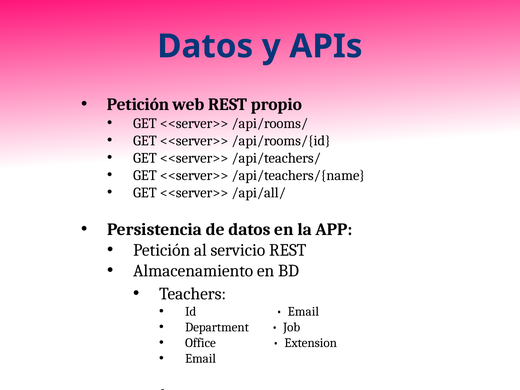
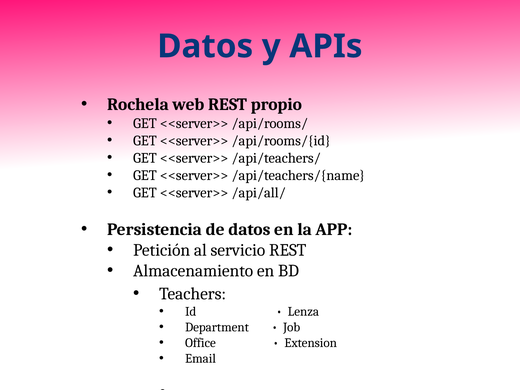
Petición at (138, 104): Petición -> Rochela
Email at (303, 312): Email -> Lenza
